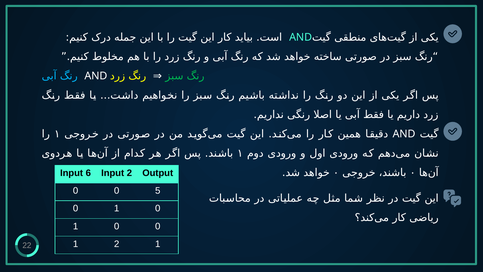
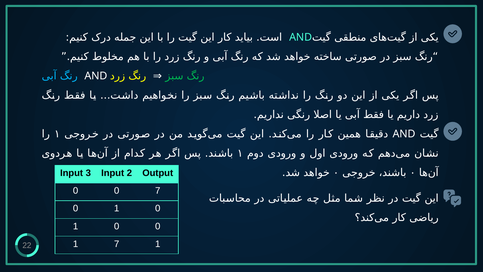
6: 6 -> 3
0 5: 5 -> 7
1 2: 2 -> 7
